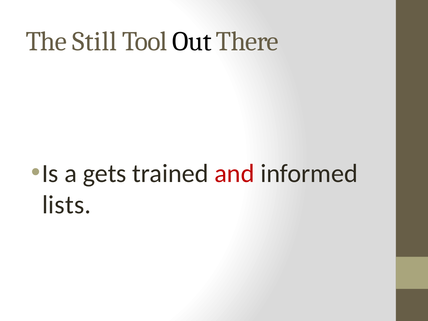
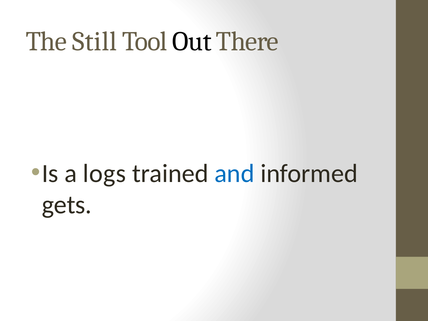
gets: gets -> logs
and colour: red -> blue
lists: lists -> gets
